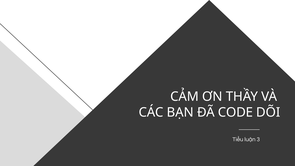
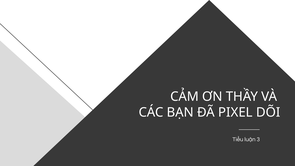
CODE: CODE -> PIXEL
